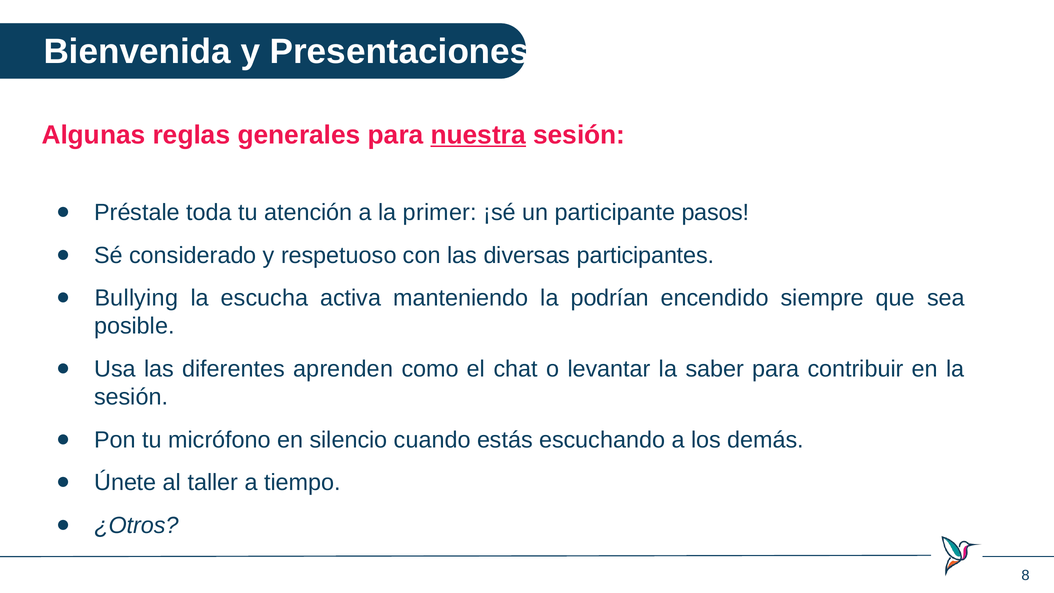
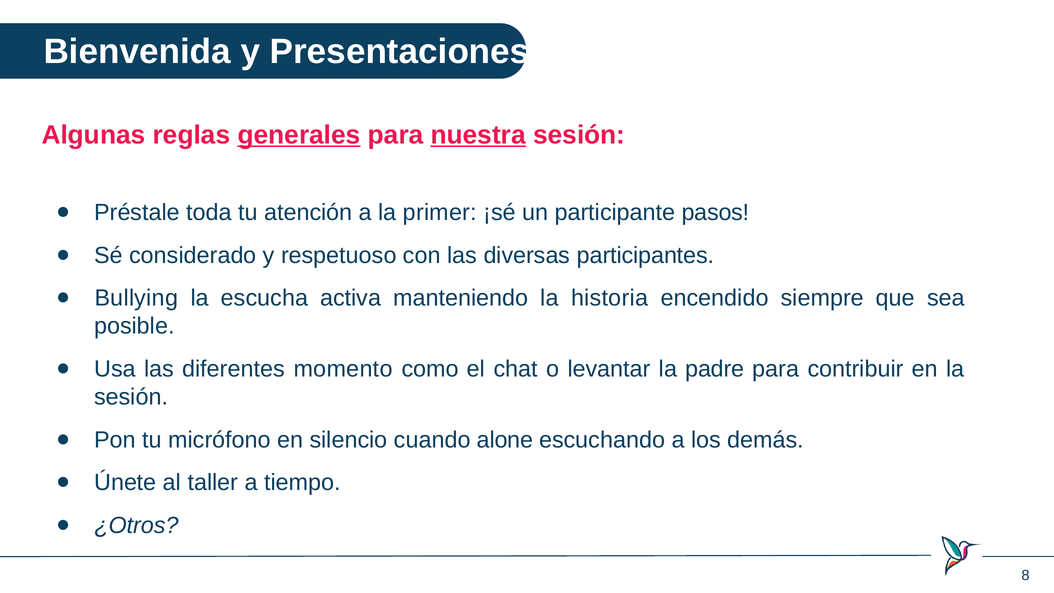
generales underline: none -> present
podrían: podrían -> historia
aprenden: aprenden -> momento
saber: saber -> padre
estás: estás -> alone
